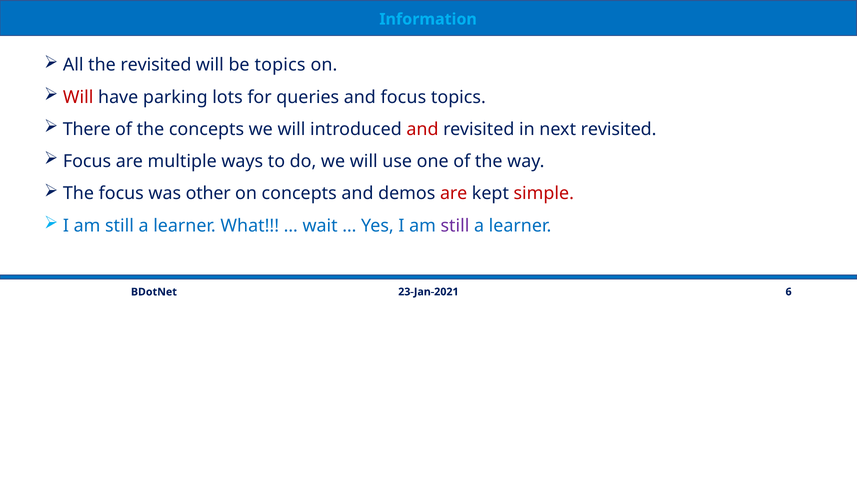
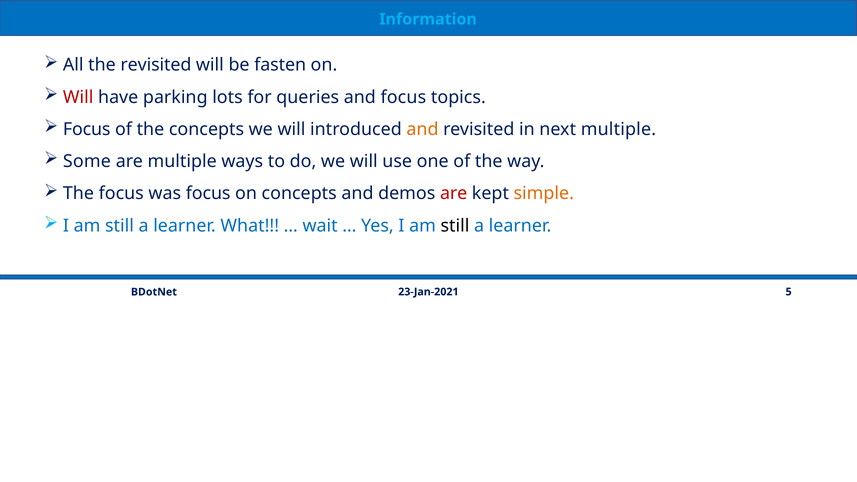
be topics: topics -> fasten
There at (87, 129): There -> Focus
and at (422, 129) colour: red -> orange
next revisited: revisited -> multiple
Focus at (87, 161): Focus -> Some
was other: other -> focus
simple colour: red -> orange
still at (455, 226) colour: purple -> black
6: 6 -> 5
